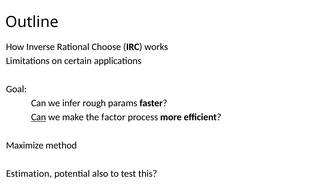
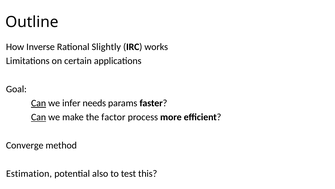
Choose: Choose -> Slightly
Can at (39, 103) underline: none -> present
rough: rough -> needs
Maximize: Maximize -> Converge
